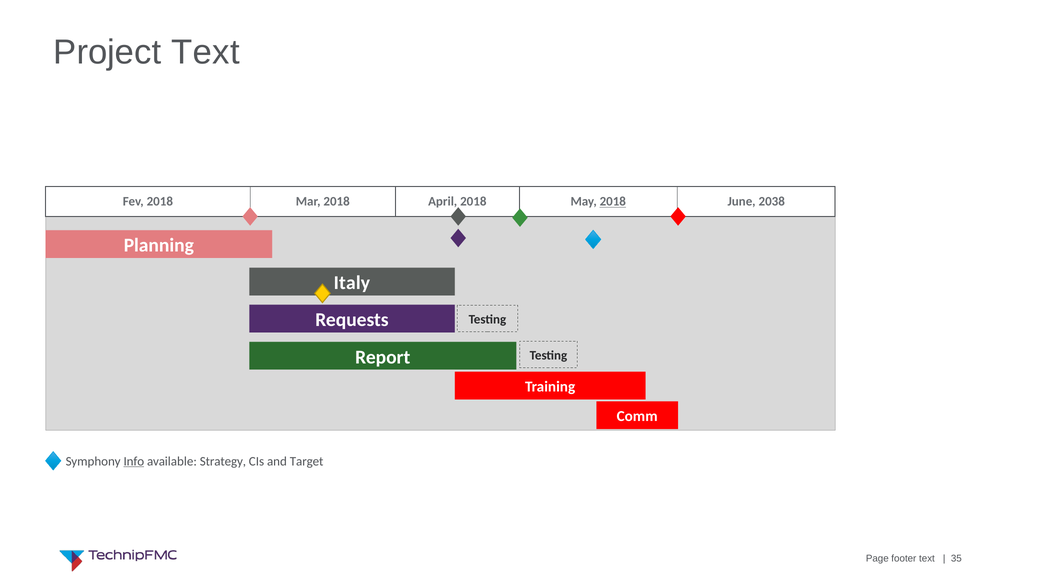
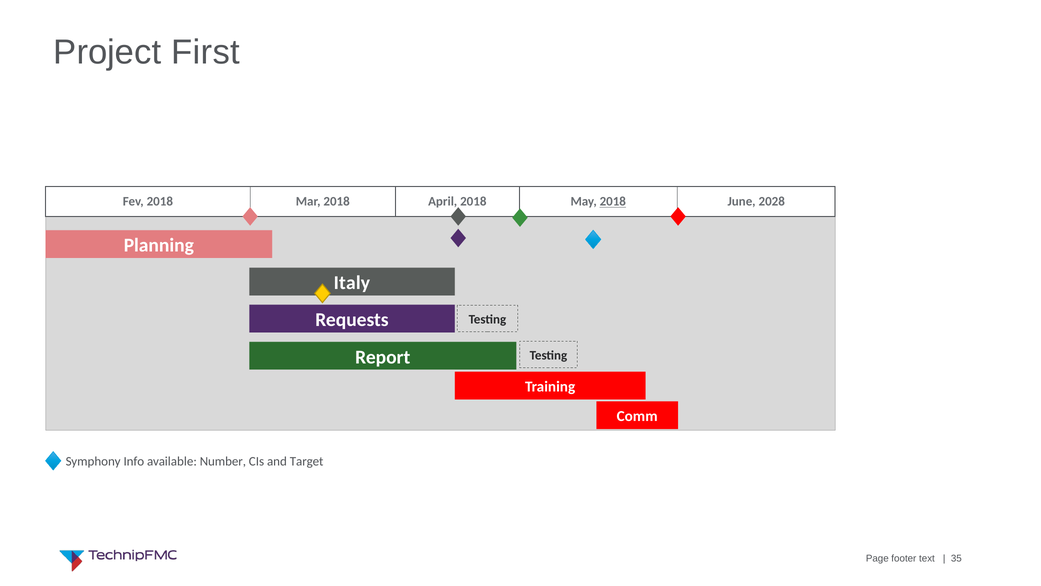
Project Text: Text -> First
2038: 2038 -> 2028
Info underline: present -> none
Strategy: Strategy -> Number
